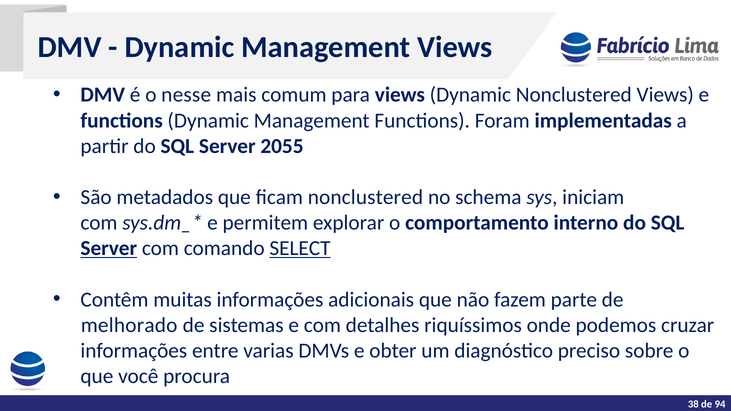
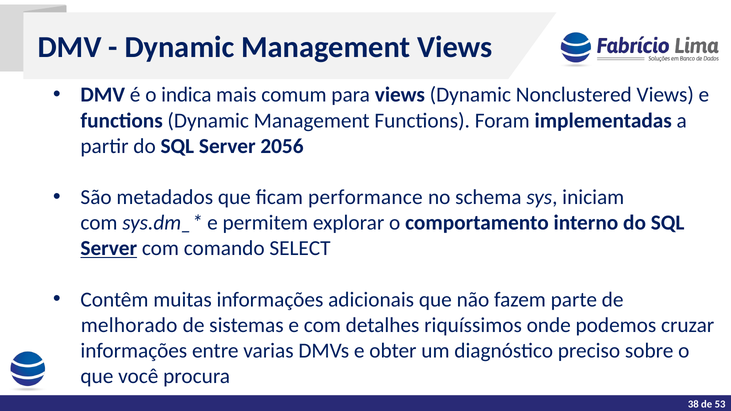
nesse: nesse -> indica
2055: 2055 -> 2056
ficam nonclustered: nonclustered -> performance
SELECT underline: present -> none
94: 94 -> 53
